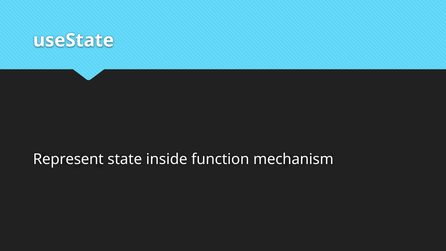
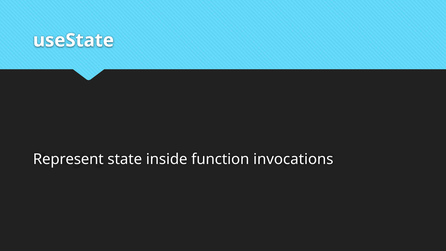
mechanism: mechanism -> invocations
